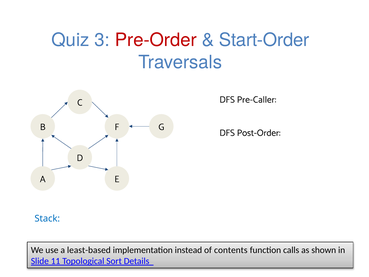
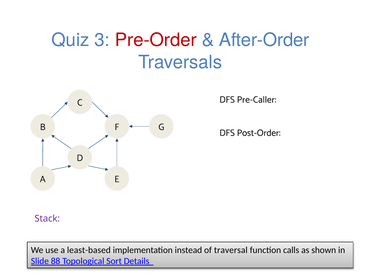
Start-Order: Start-Order -> After-Order
Stack colour: blue -> purple
contents: contents -> traversal
11: 11 -> 88
